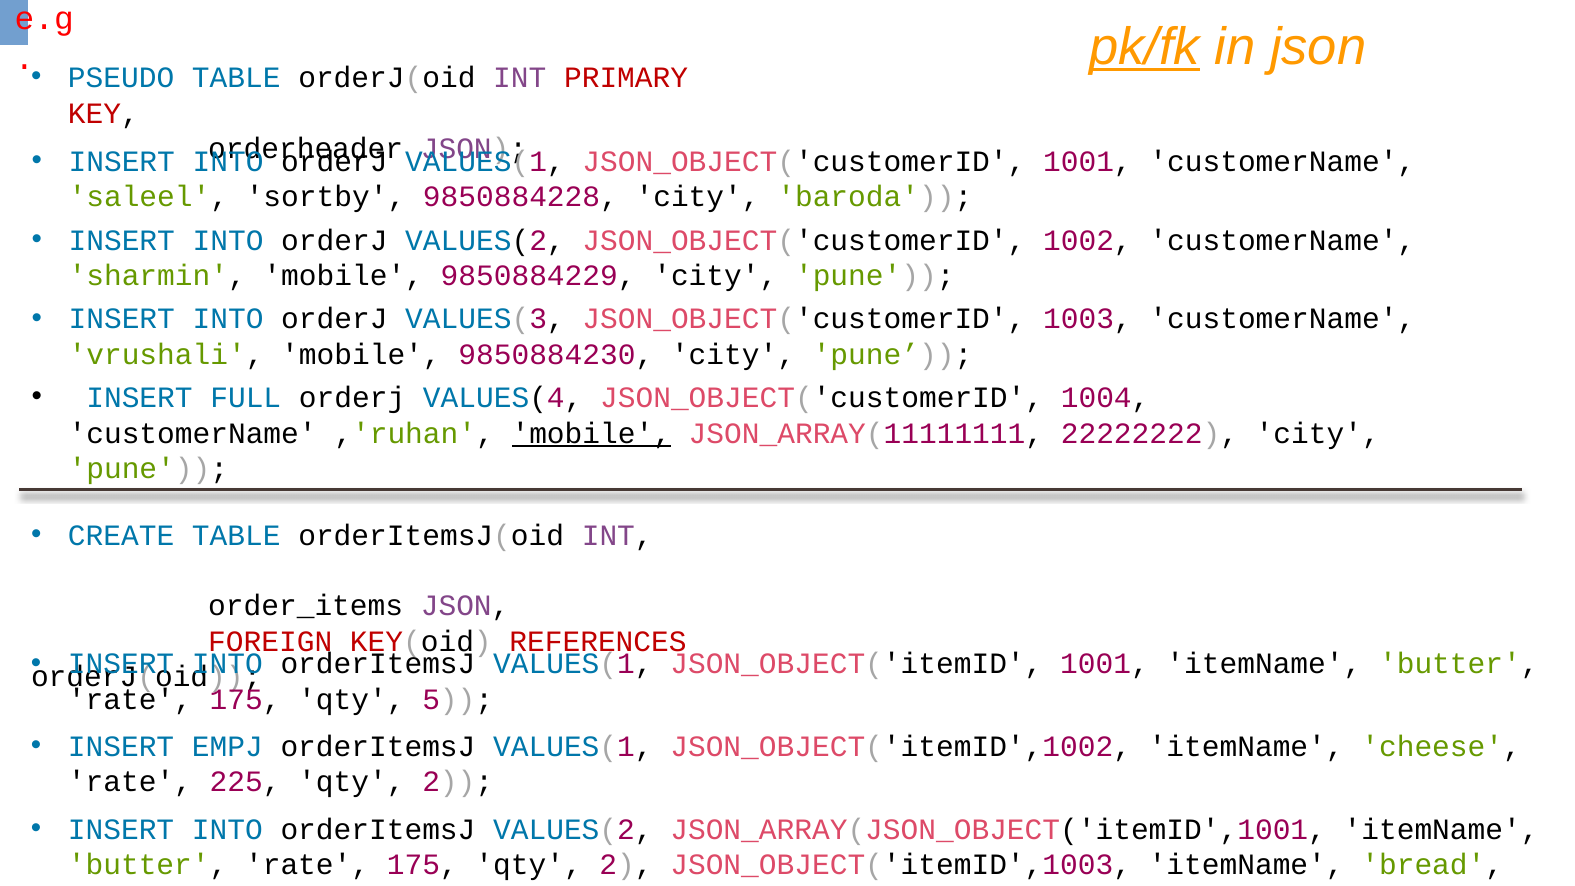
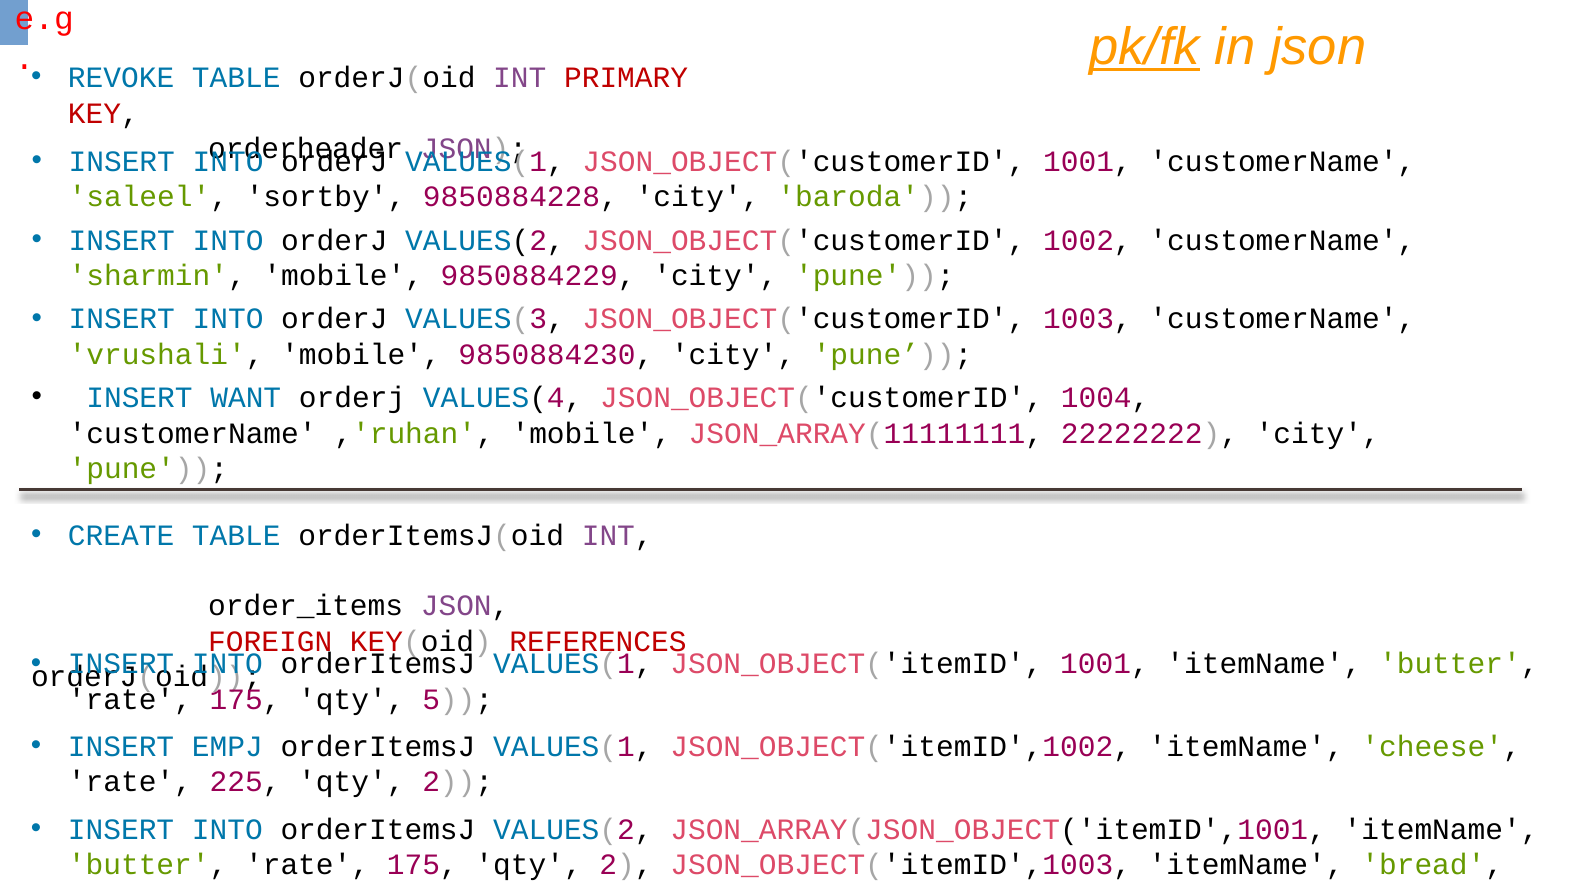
PSEUDO: PSEUDO -> REVOKE
FULL: FULL -> WANT
mobile at (591, 433) underline: present -> none
